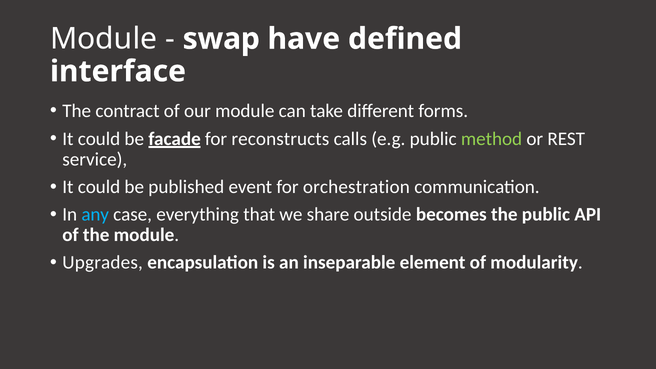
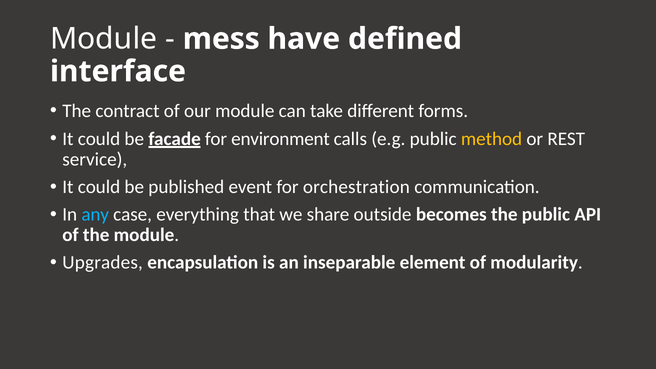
swap: swap -> mess
reconstructs: reconstructs -> environment
method colour: light green -> yellow
